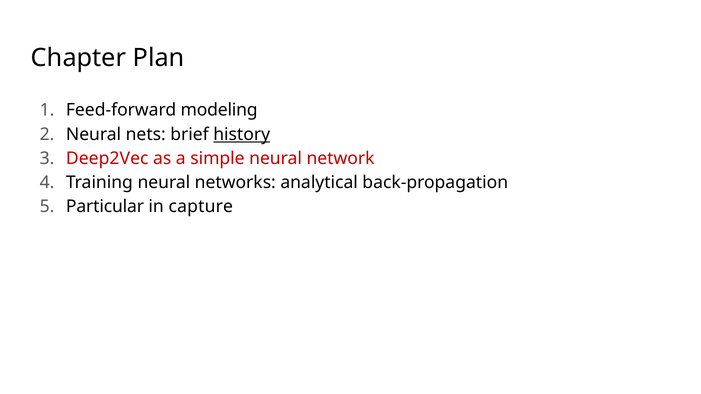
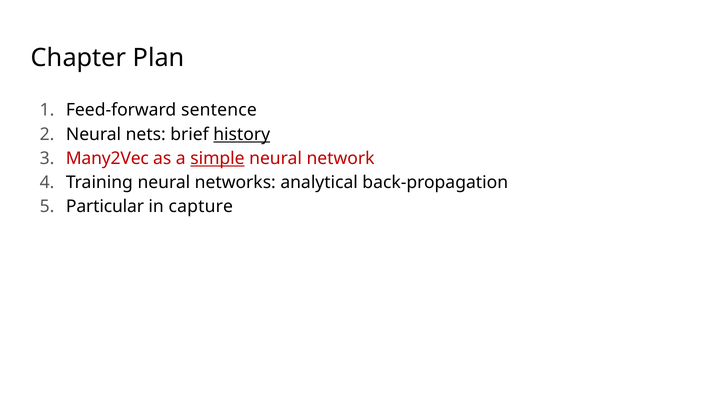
modeling: modeling -> sentence
Deep2Vec: Deep2Vec -> Many2Vec
simple underline: none -> present
